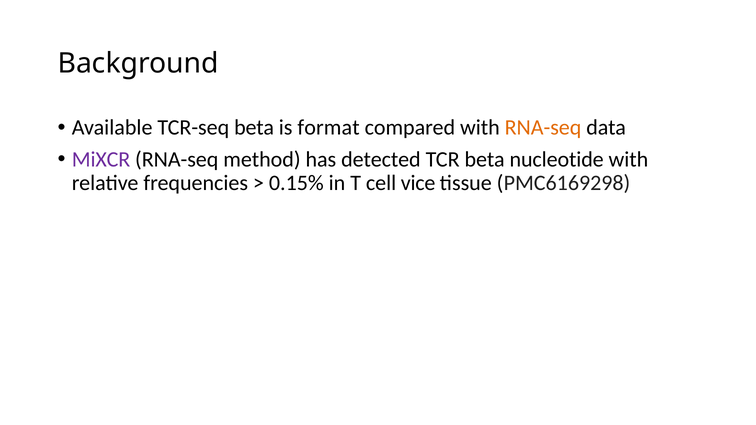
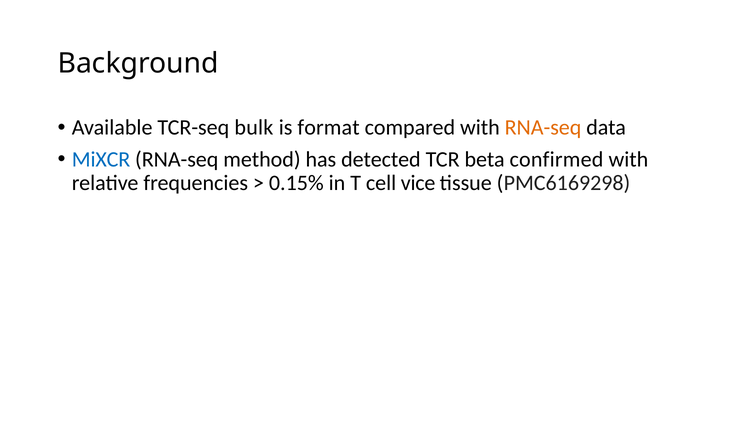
TCR-seq beta: beta -> bulk
MiXCR colour: purple -> blue
nucleotide: nucleotide -> confirmed
